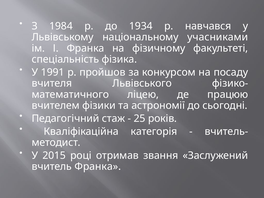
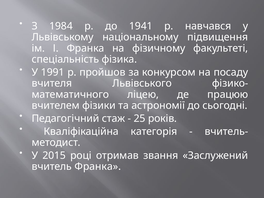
1934: 1934 -> 1941
учасниками: учасниками -> підвищення
